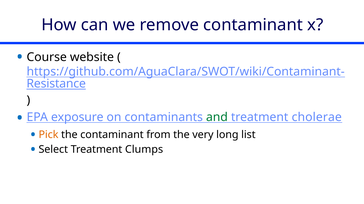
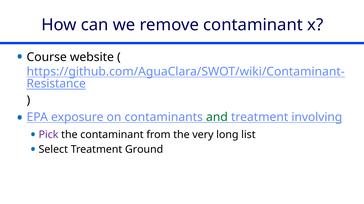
cholerae: cholerae -> involving
Pick colour: orange -> purple
Clumps: Clumps -> Ground
